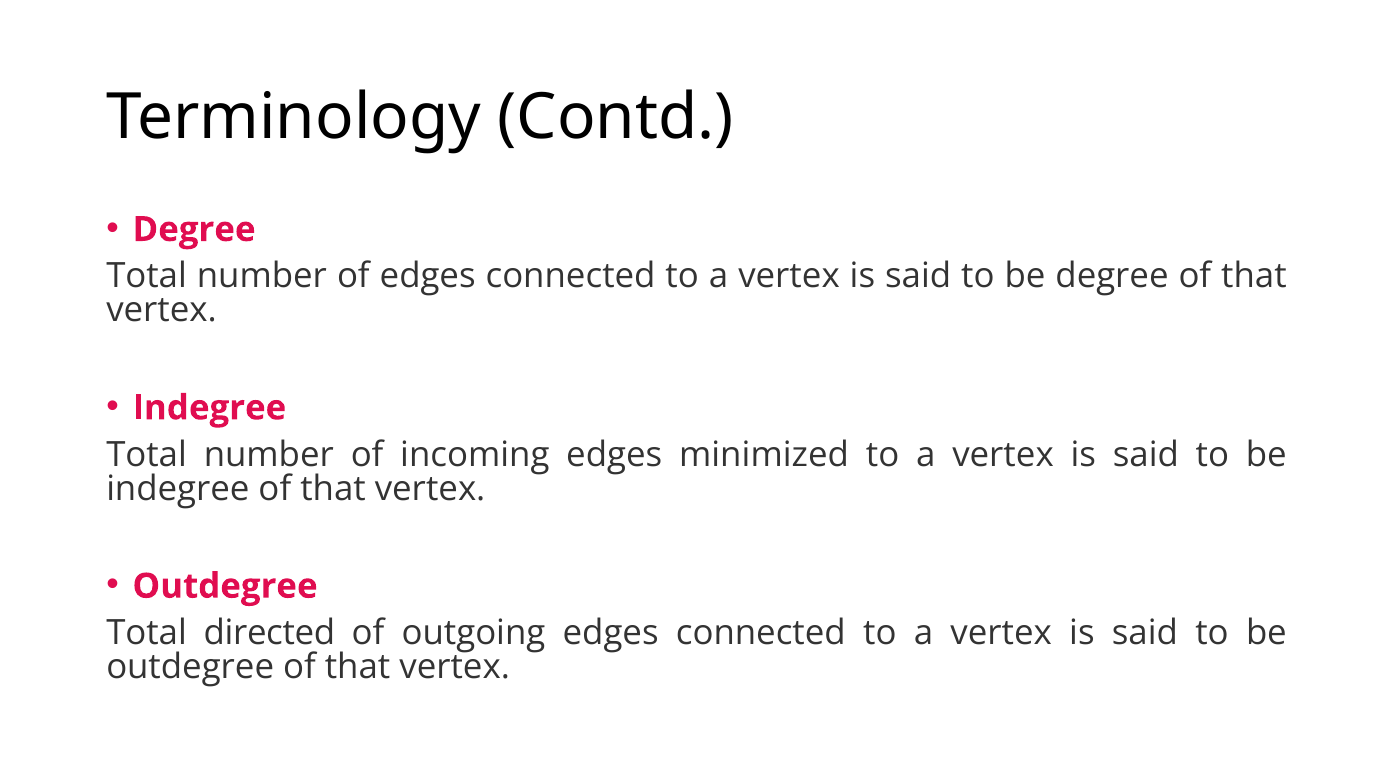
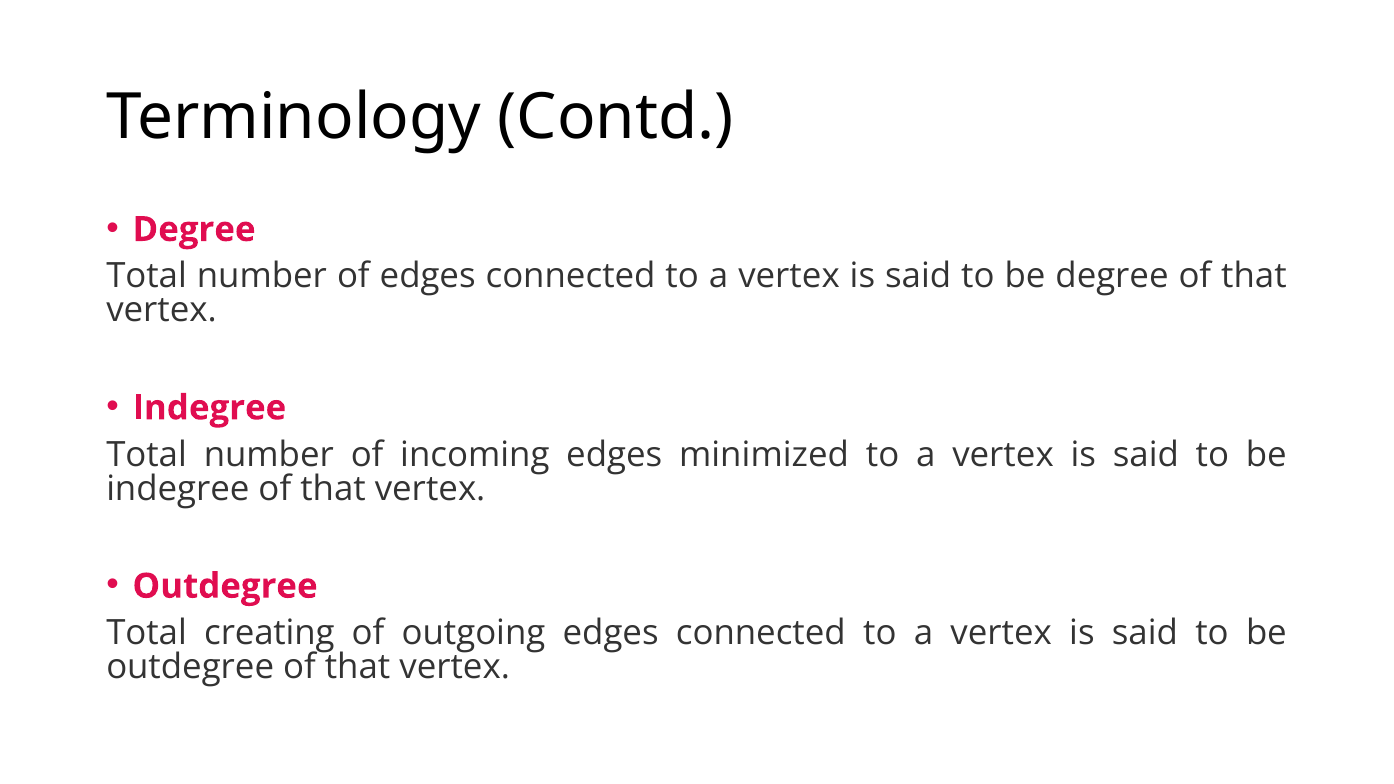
directed: directed -> creating
